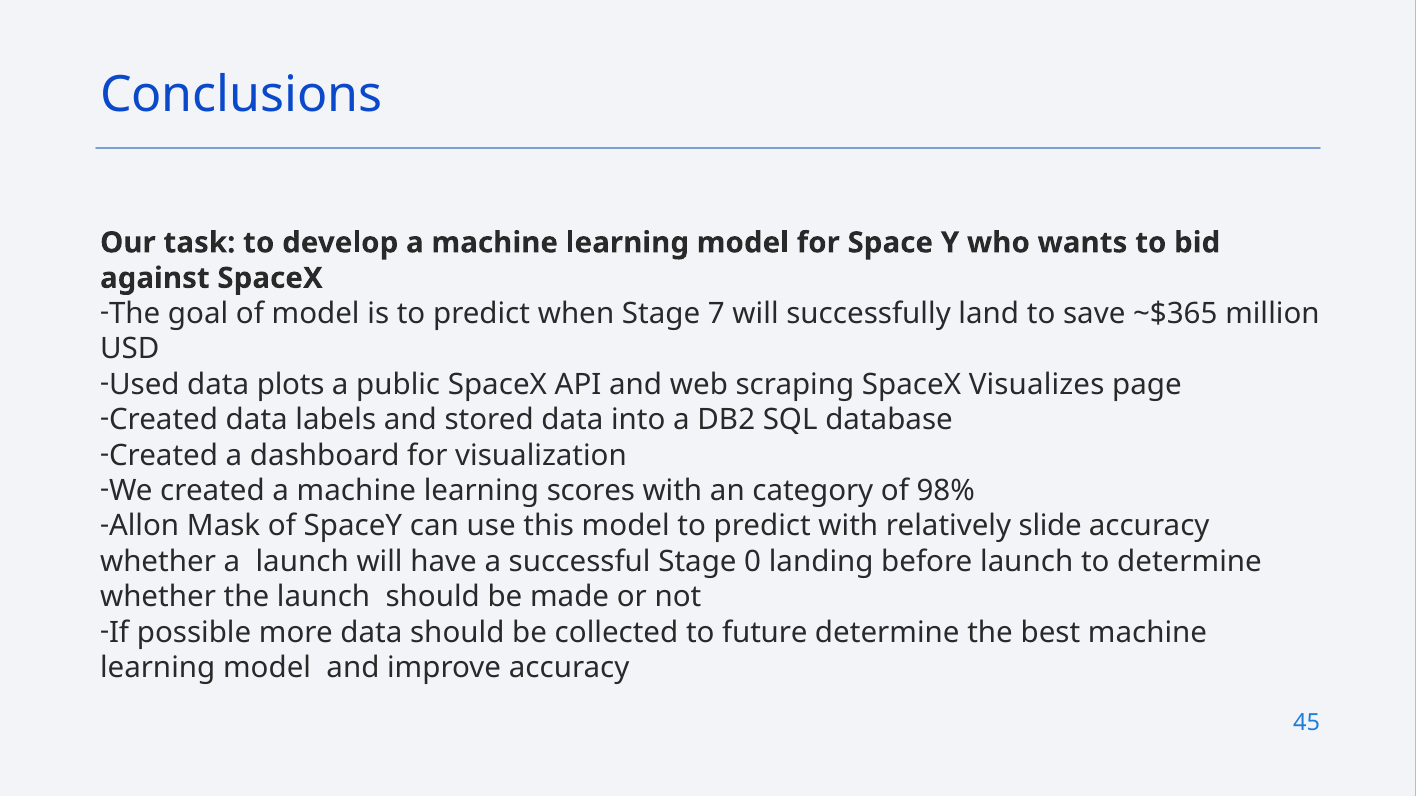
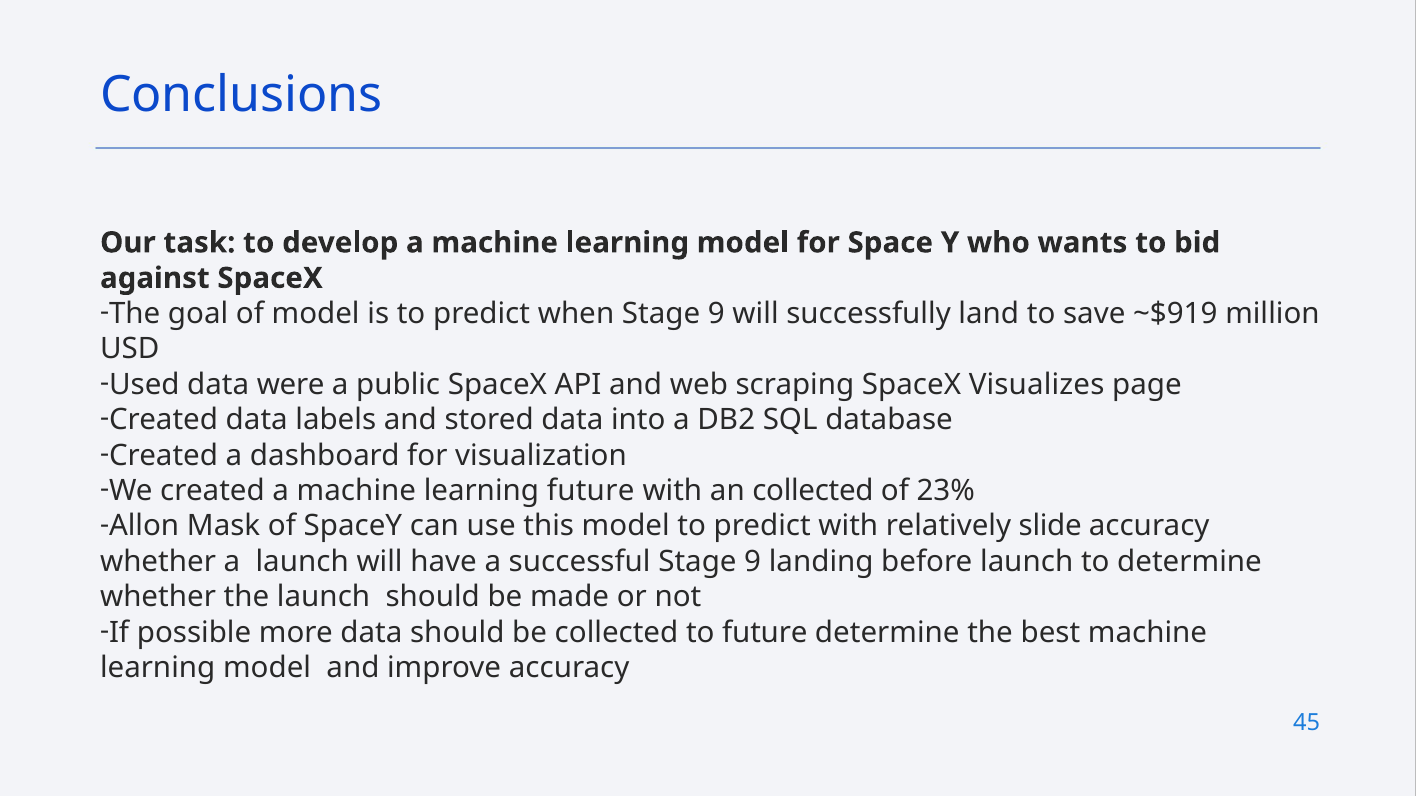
when Stage 7: 7 -> 9
~$365: ~$365 -> ~$919
plots: plots -> were
learning scores: scores -> future
an category: category -> collected
98%: 98% -> 23%
successful Stage 0: 0 -> 9
